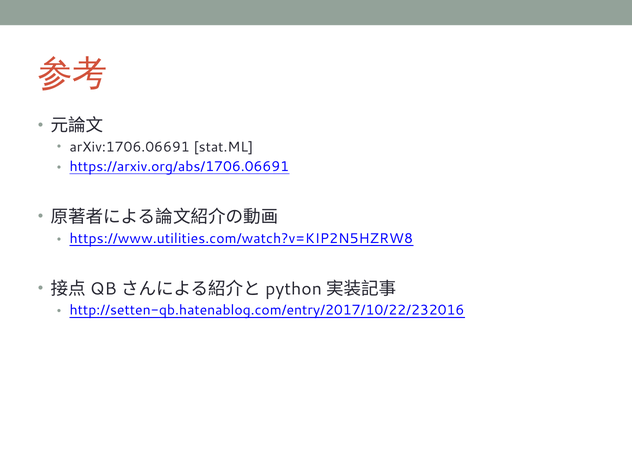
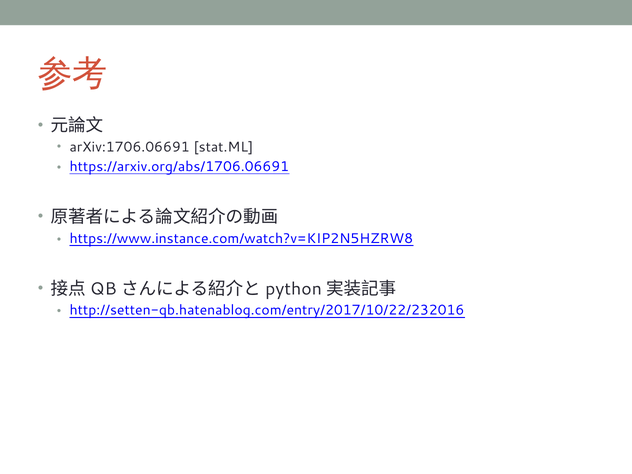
https://www.utilities.com/watch?v=KIP2N5HZRW8: https://www.utilities.com/watch?v=KIP2N5HZRW8 -> https://www.instance.com/watch?v=KIP2N5HZRW8
